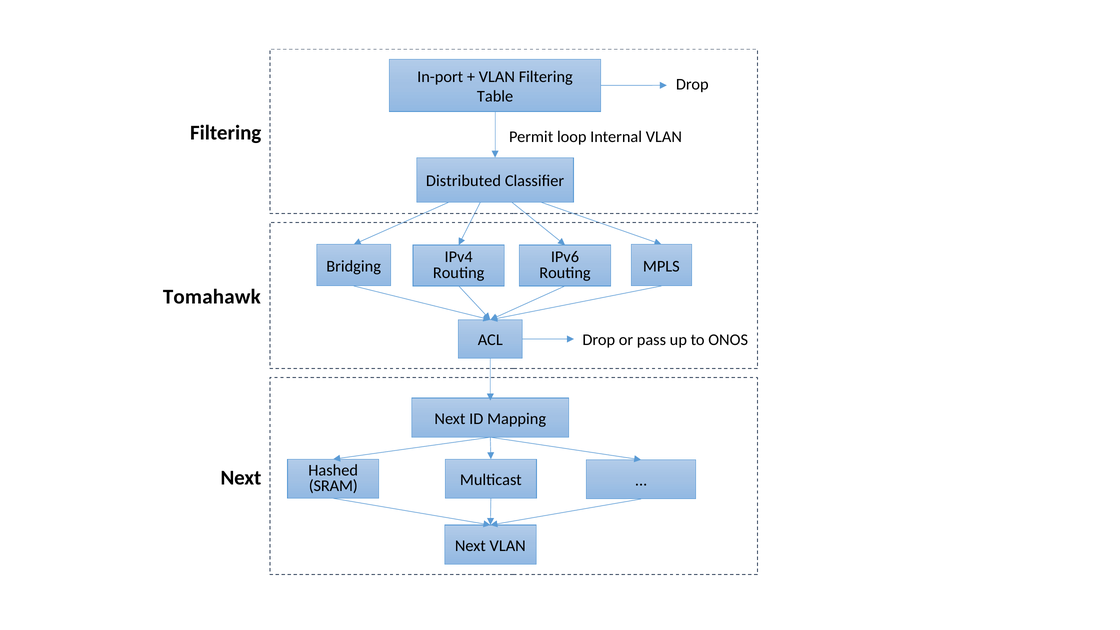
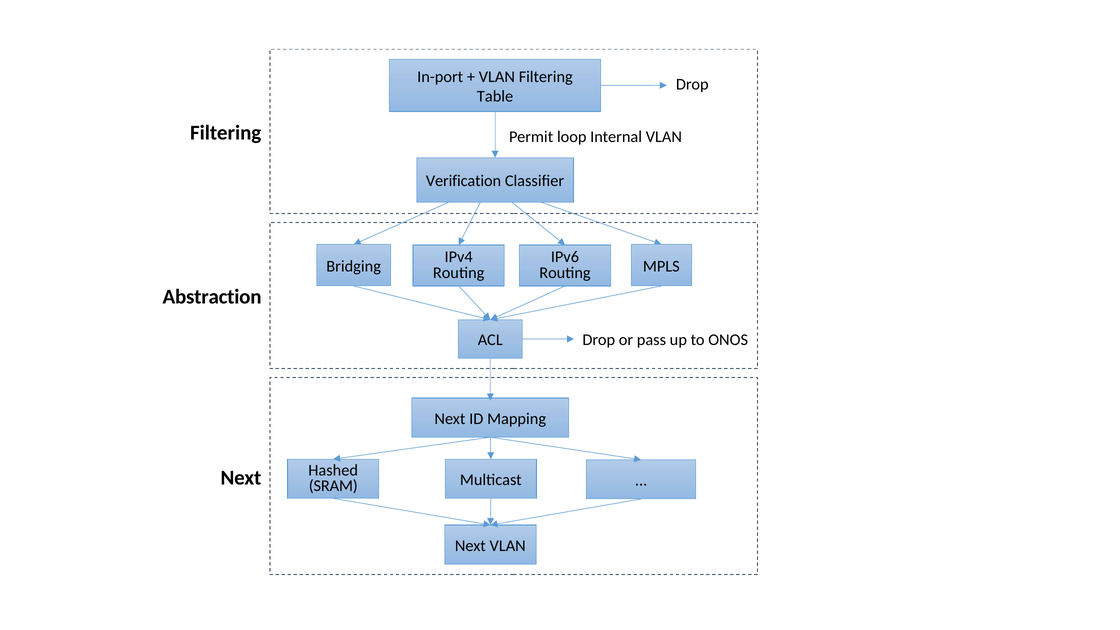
Distributed: Distributed -> Verification
Tomahawk: Tomahawk -> Abstraction
